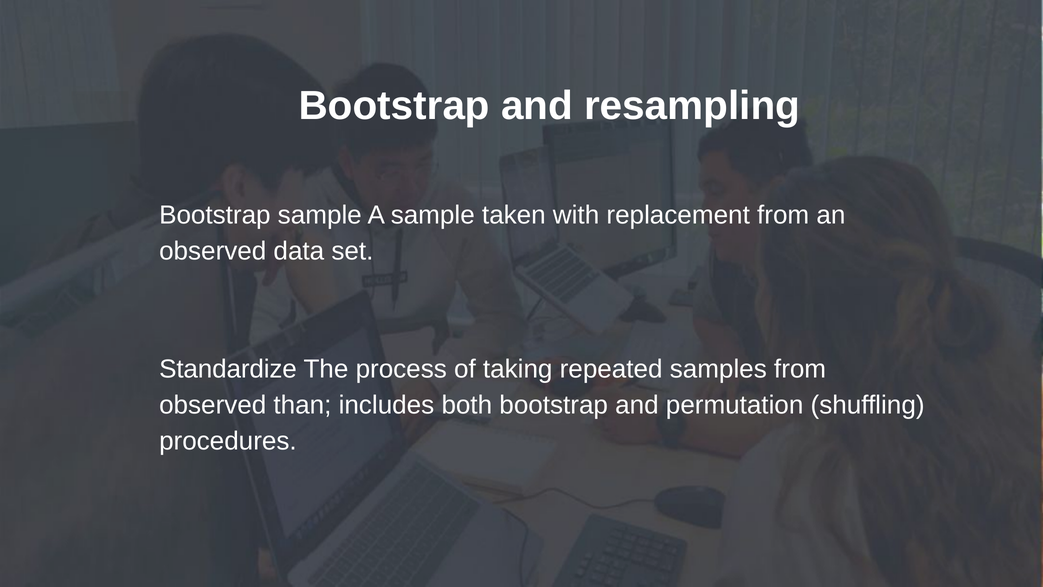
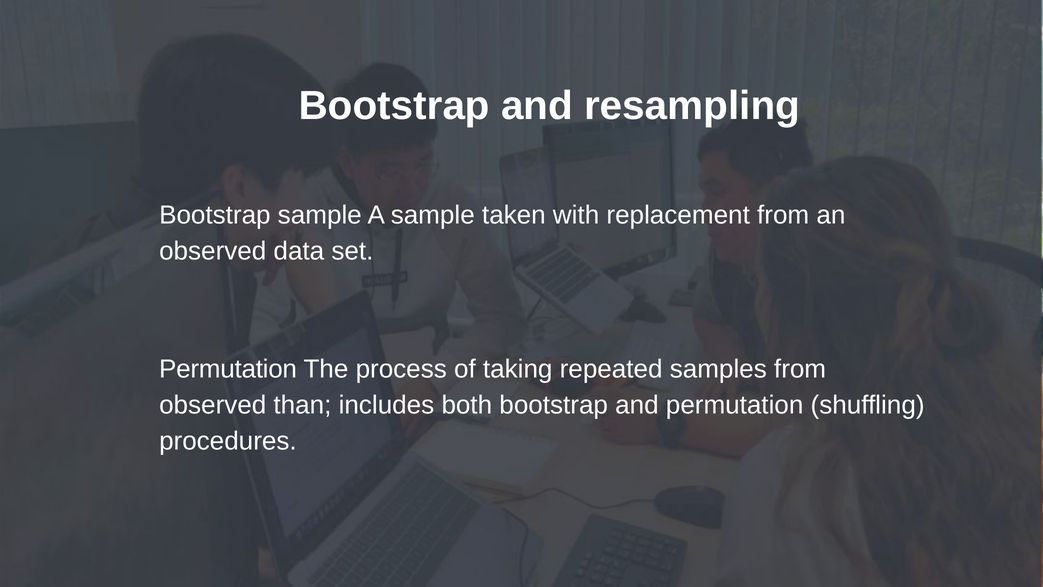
Standardize at (228, 369): Standardize -> Permutation
